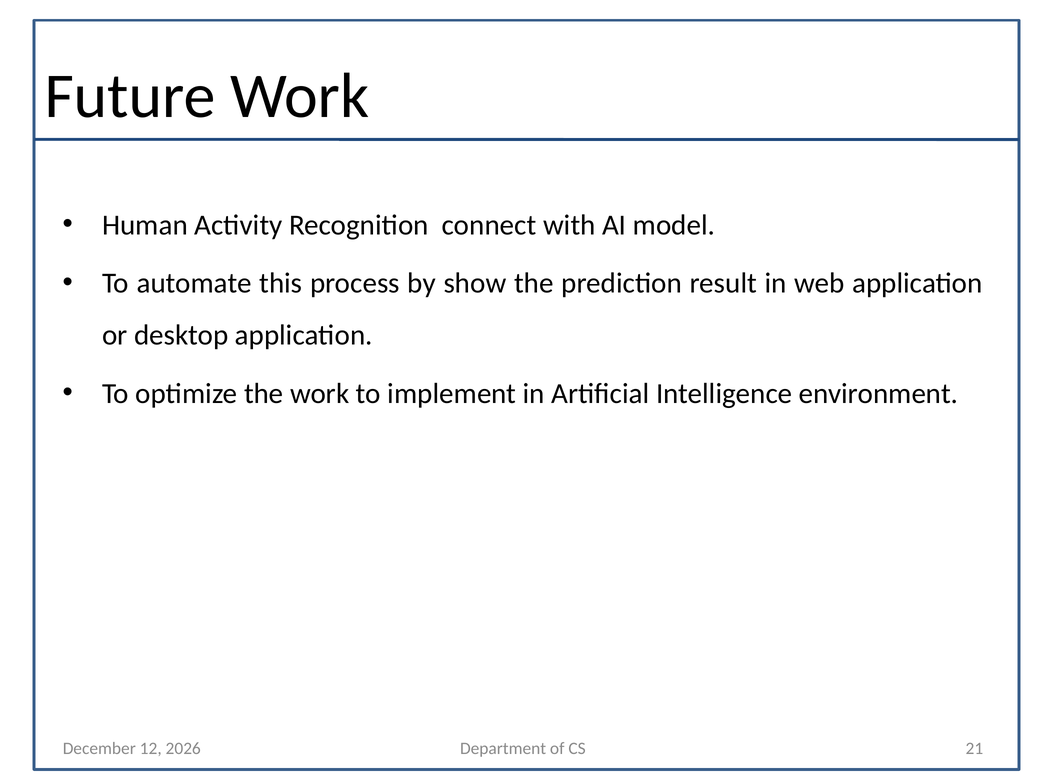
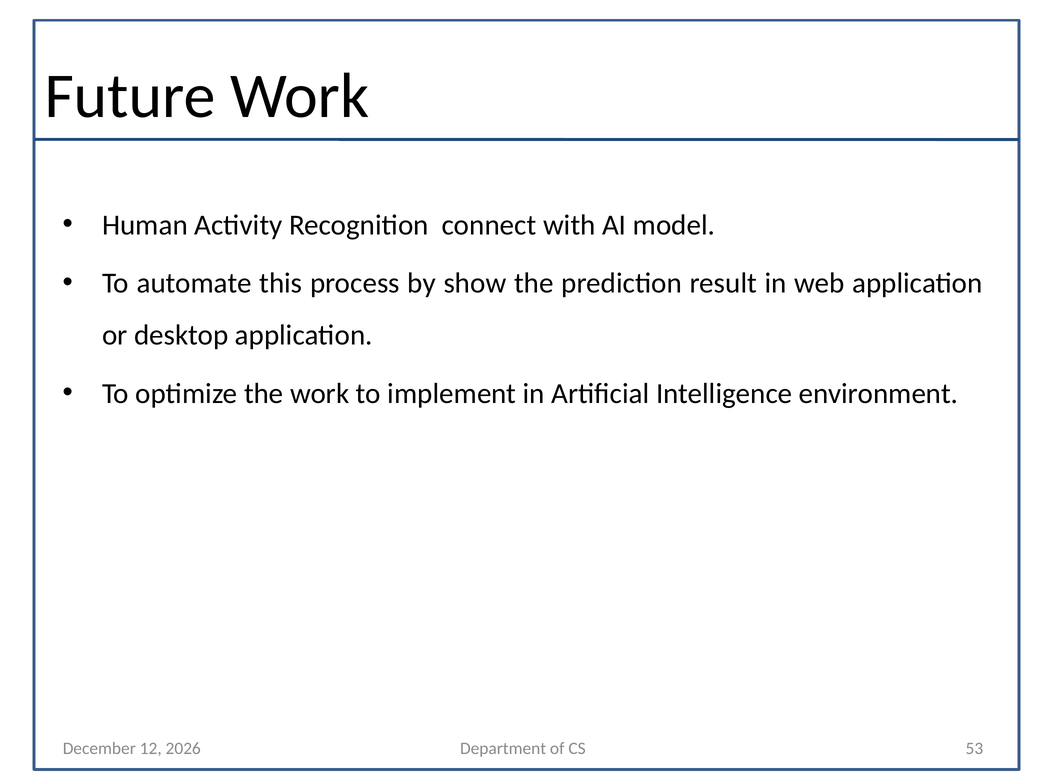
21: 21 -> 53
